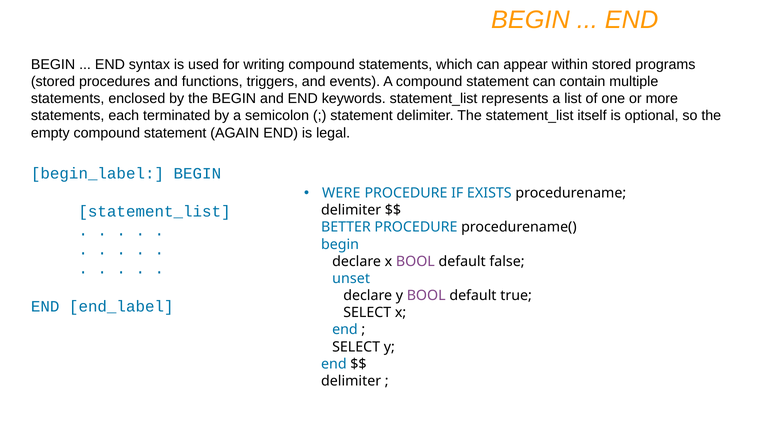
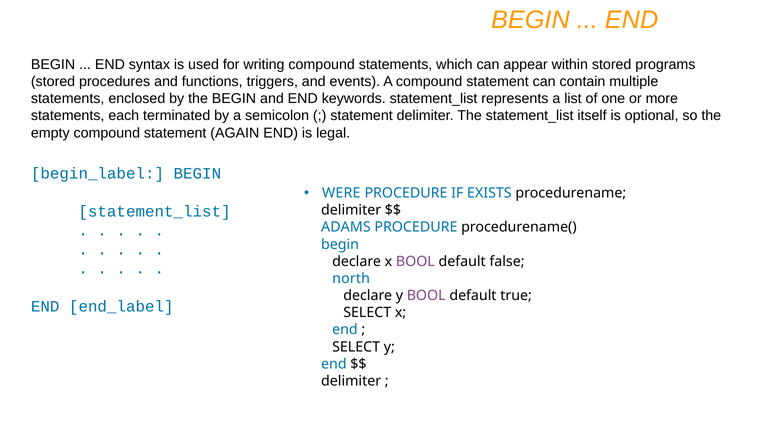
BETTER: BETTER -> ADAMS
unset: unset -> north
